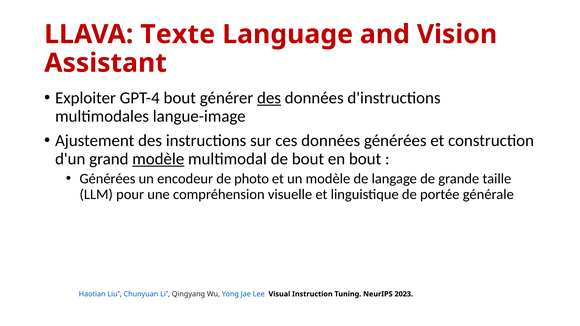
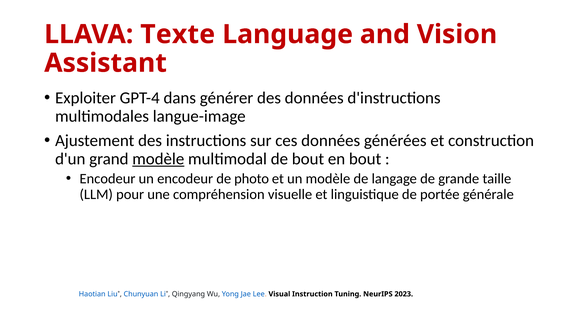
GPT-4 bout: bout -> dans
des at (269, 98) underline: present -> none
Générées at (108, 179): Générées -> Encodeur
